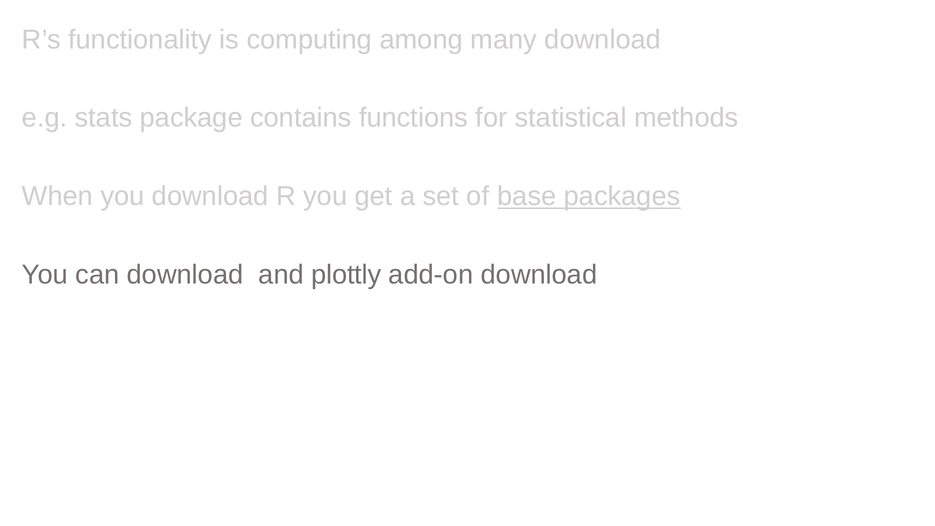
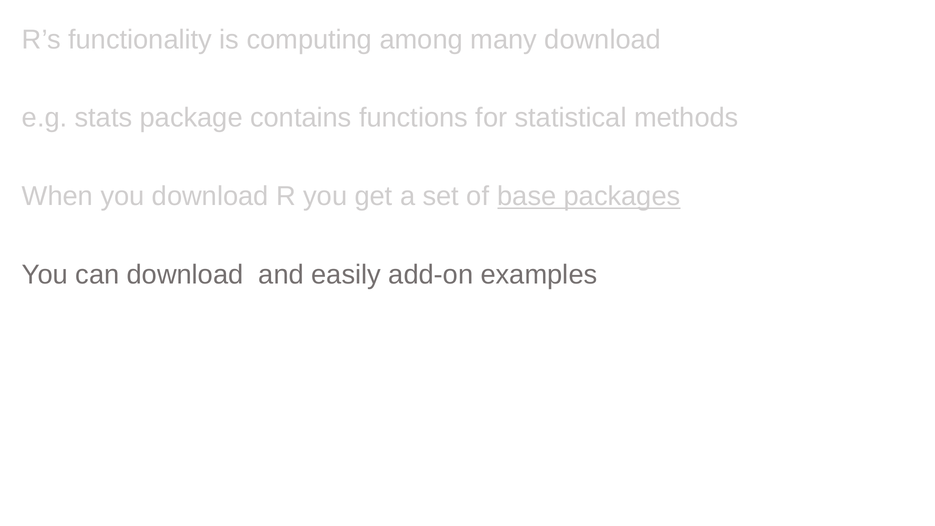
plottly: plottly -> easily
add-on download: download -> examples
